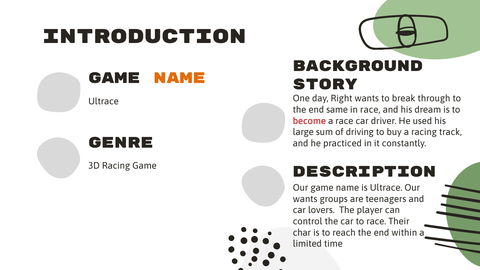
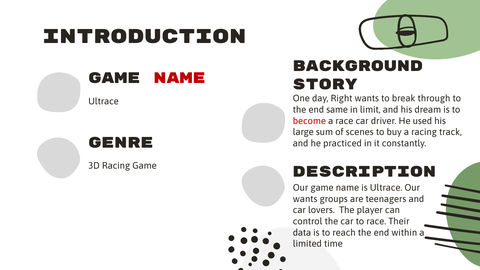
name at (180, 78) colour: orange -> red
in race: race -> limit
driving: driving -> scenes
char: char -> data
